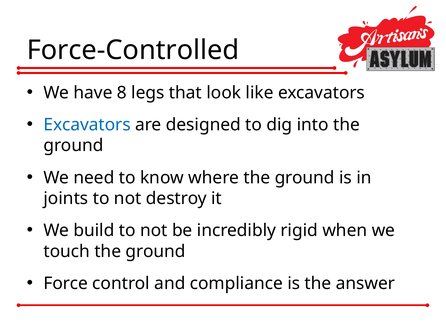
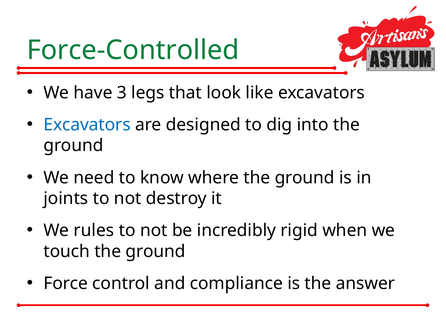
Force-Controlled colour: black -> green
8: 8 -> 3
build: build -> rules
